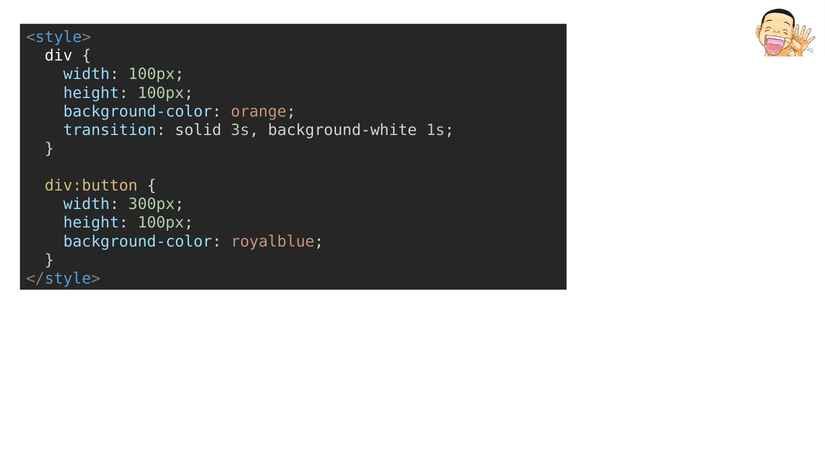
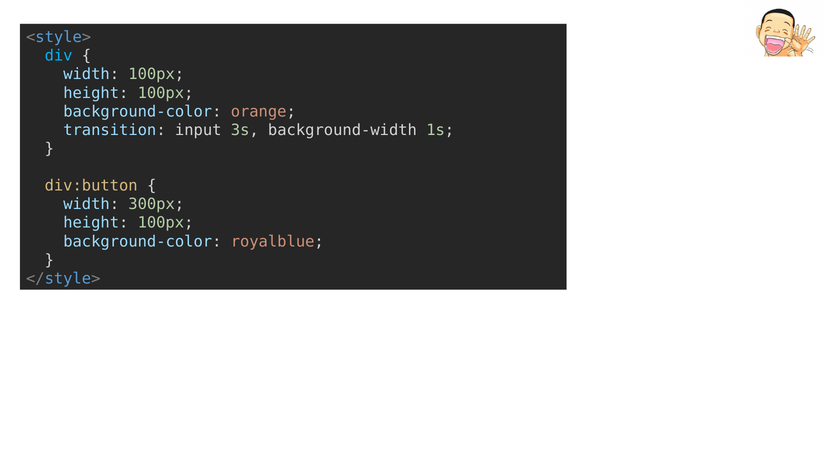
div colour: white -> light blue
solid: solid -> input
background-white: background-white -> background-width
